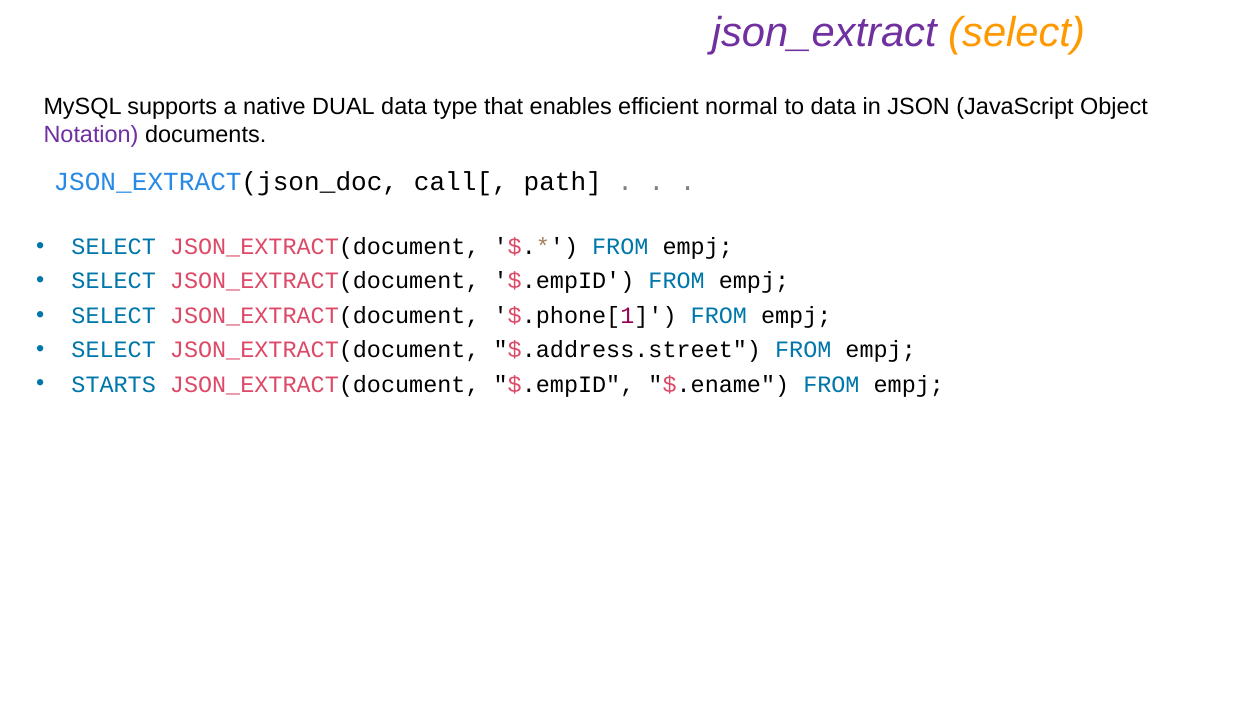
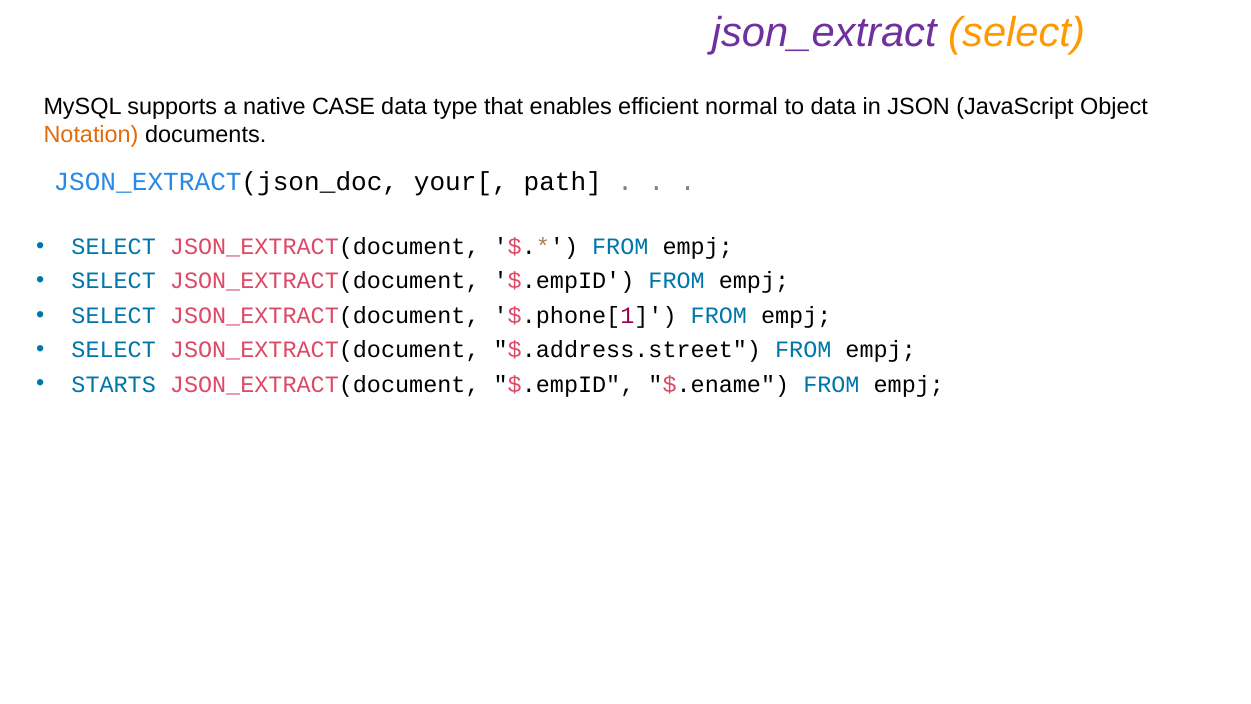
DUAL: DUAL -> CASE
Notation colour: purple -> orange
call[: call[ -> your[
